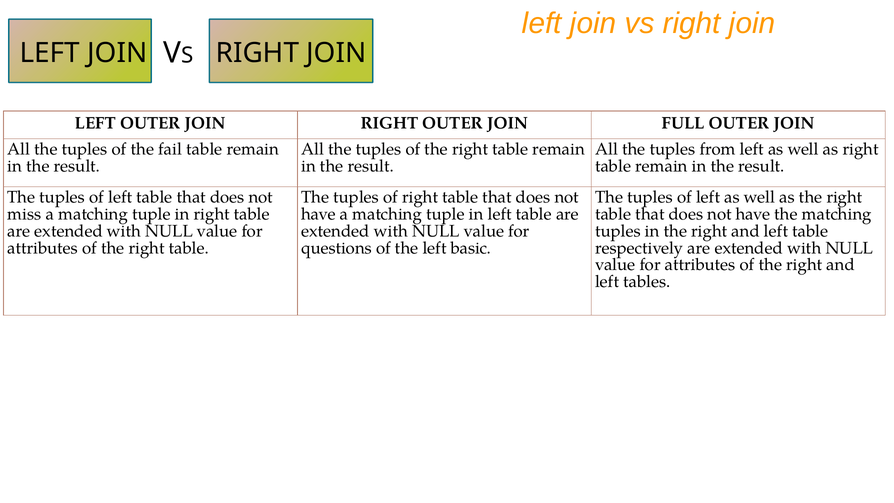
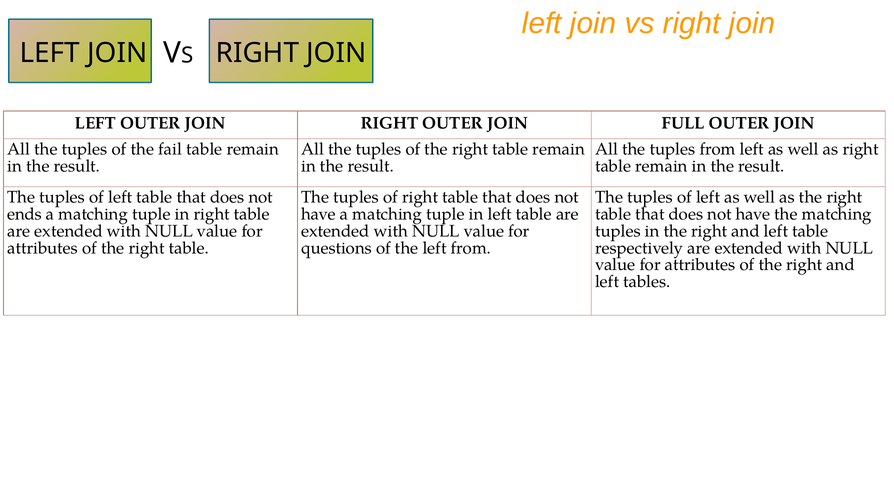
miss: miss -> ends
left basic: basic -> from
